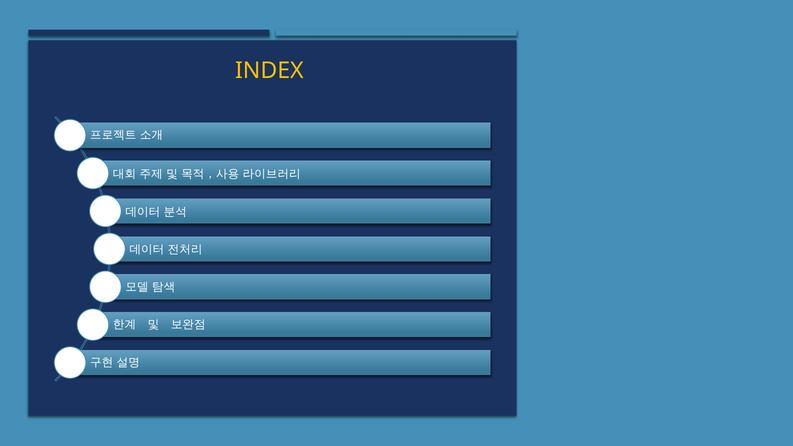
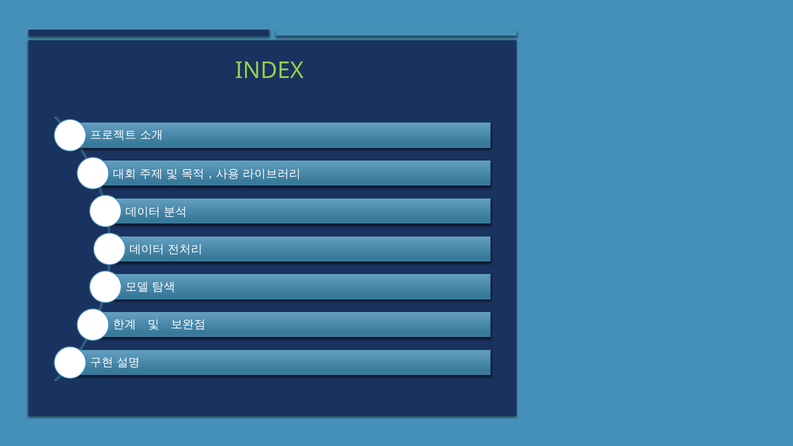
INDEX colour: yellow -> light green
